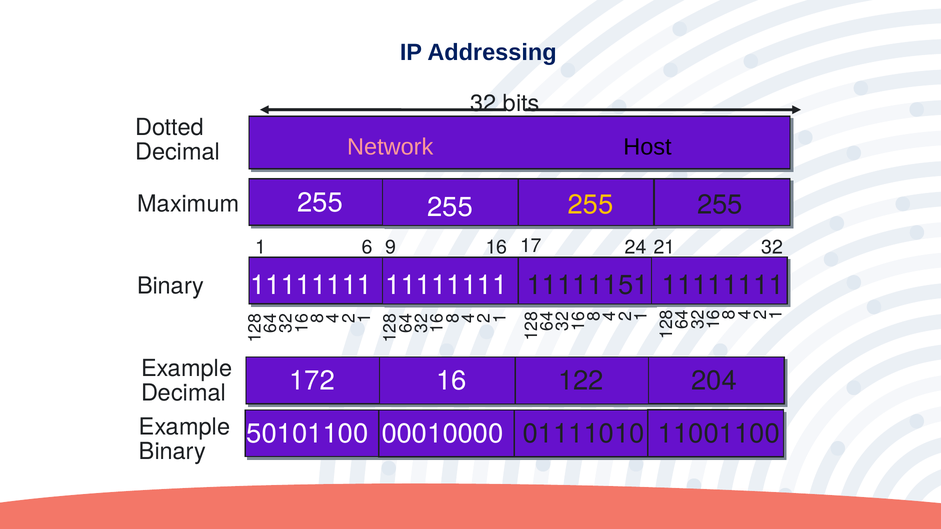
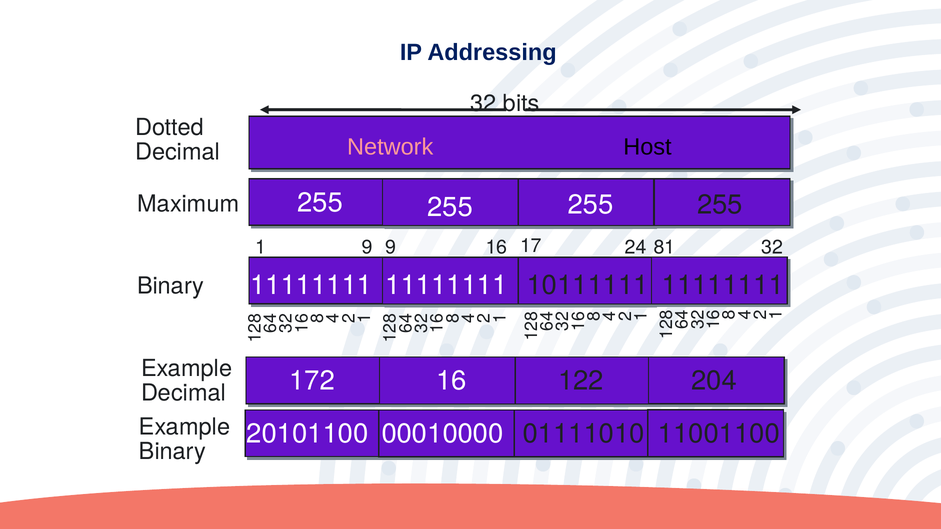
255 at (591, 205) colour: yellow -> white
1 6: 6 -> 9
21: 21 -> 81
11111151: 11111151 -> 10111111
50101100: 50101100 -> 20101100
